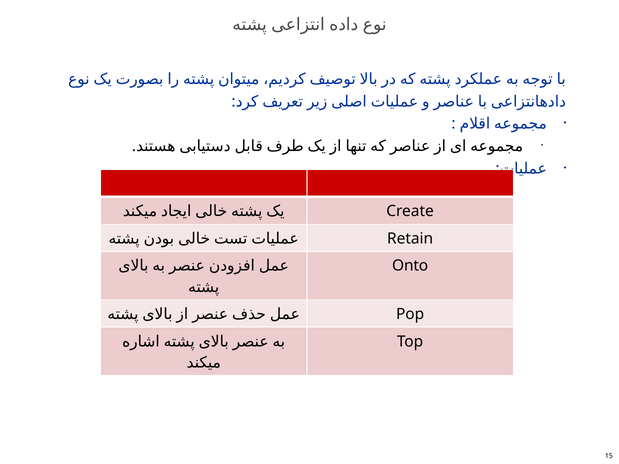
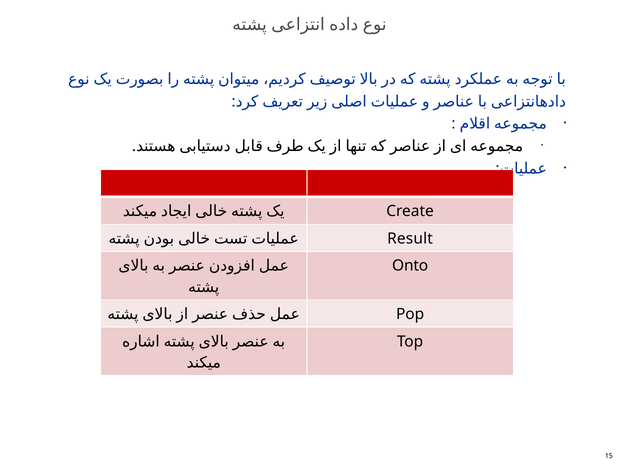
Retain: Retain -> Result
